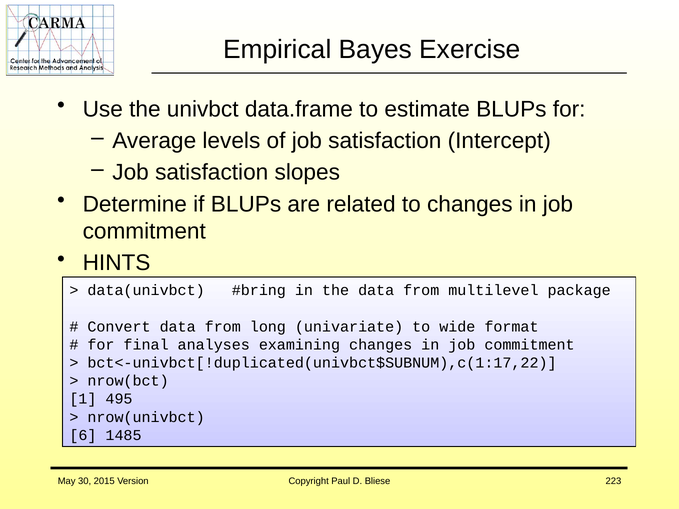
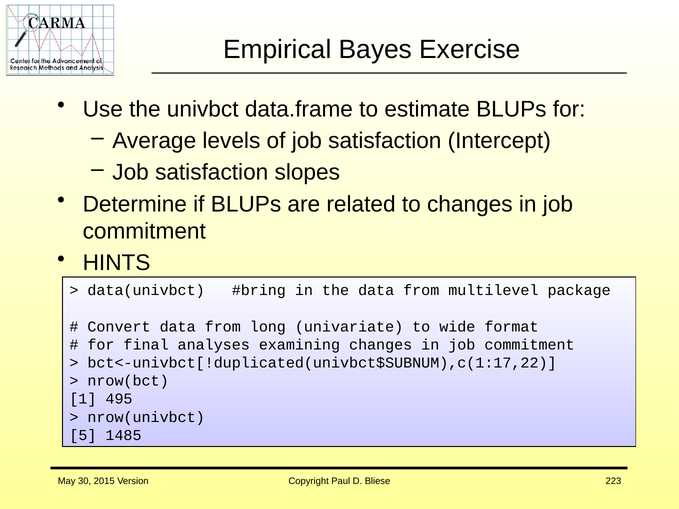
6: 6 -> 5
